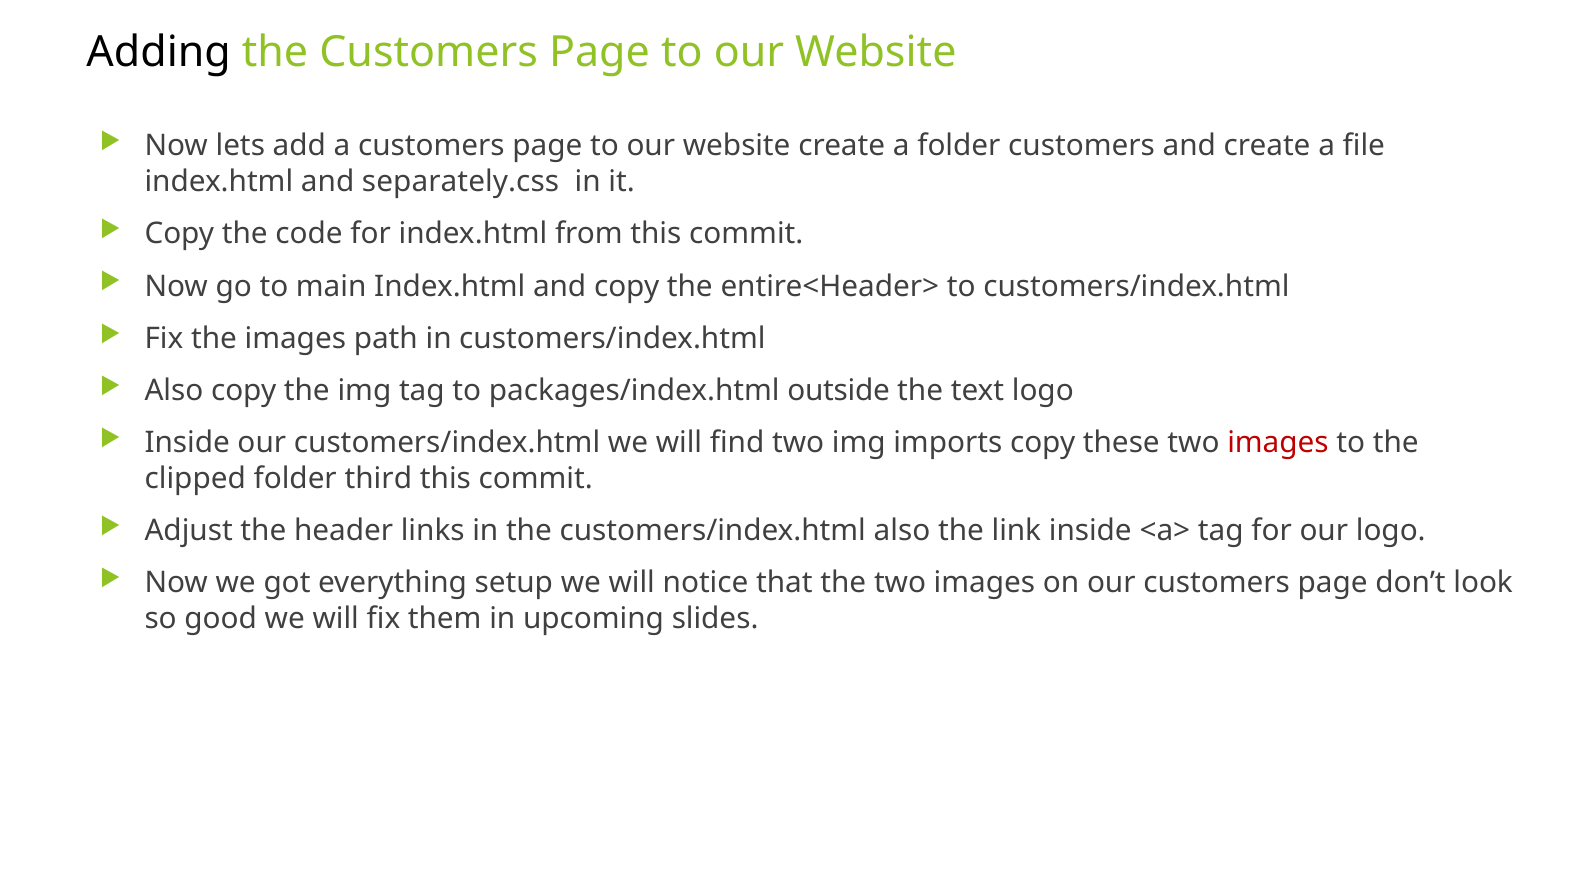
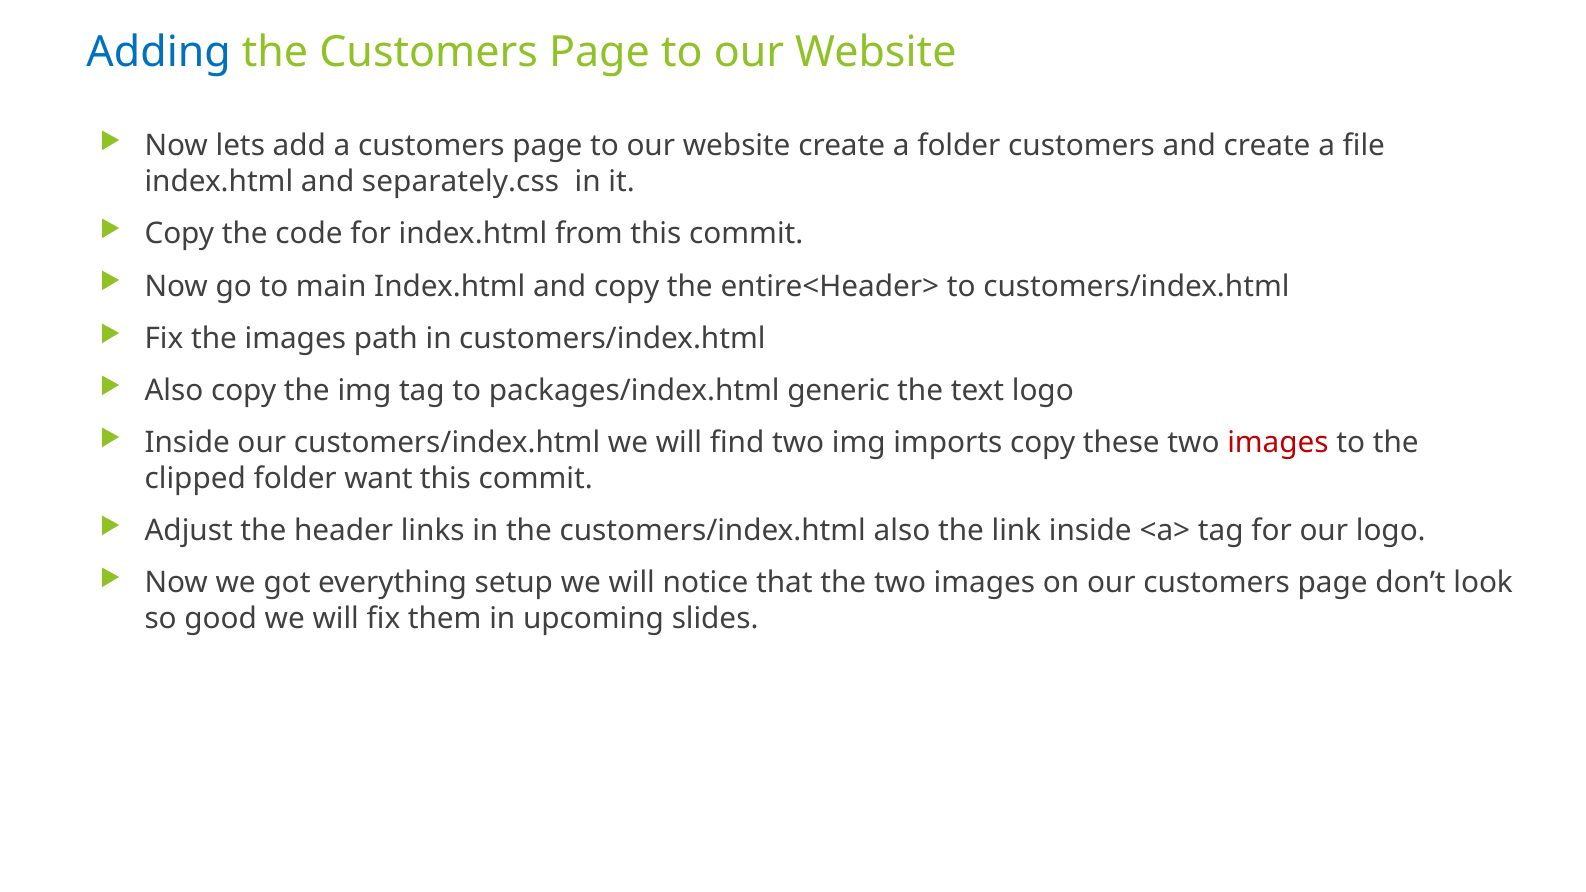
Adding colour: black -> blue
outside: outside -> generic
third: third -> want
